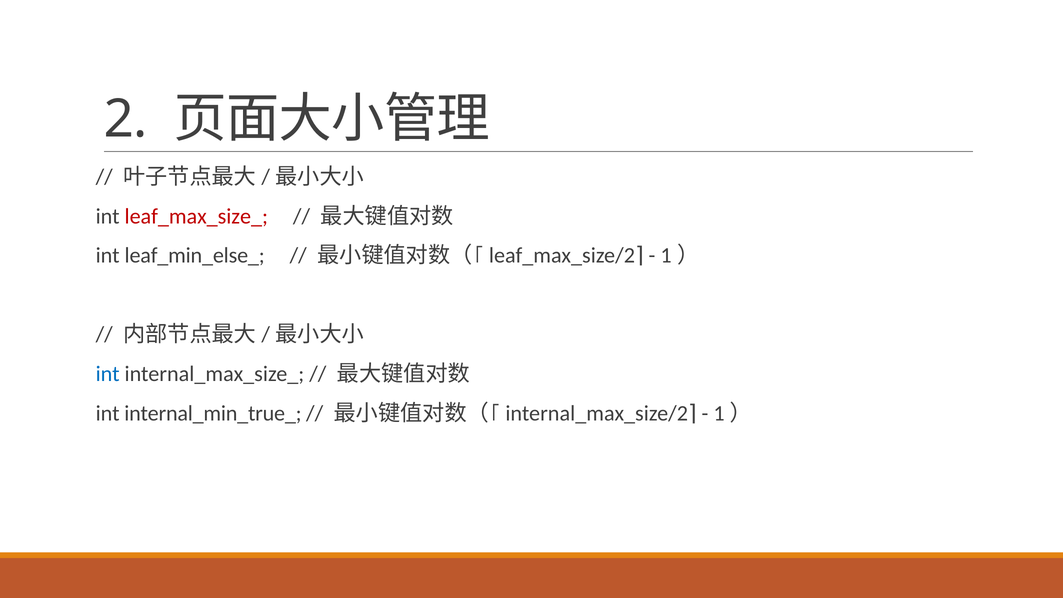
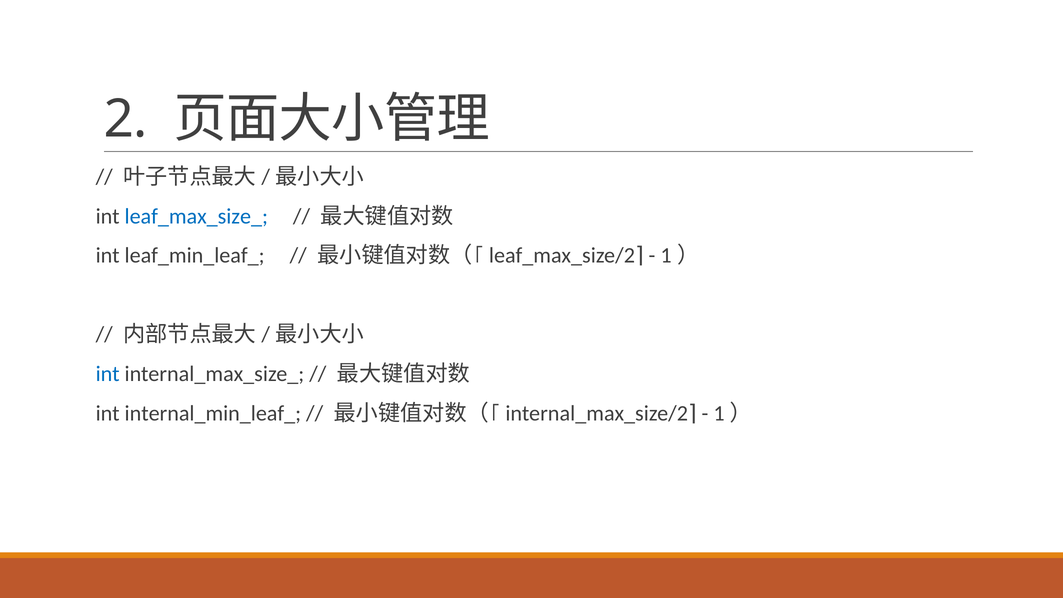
leaf_max_size_ colour: red -> blue
leaf_min_else_: leaf_min_else_ -> leaf_min_leaf_
internal_min_true_: internal_min_true_ -> internal_min_leaf_
